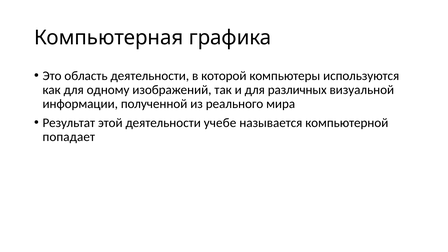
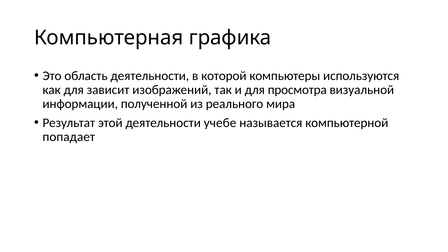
одному: одному -> зависит
различных: различных -> просмотра
